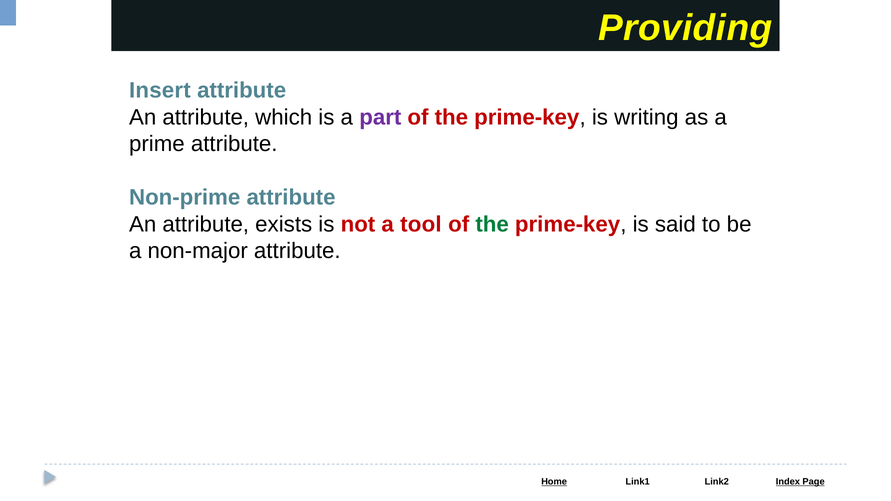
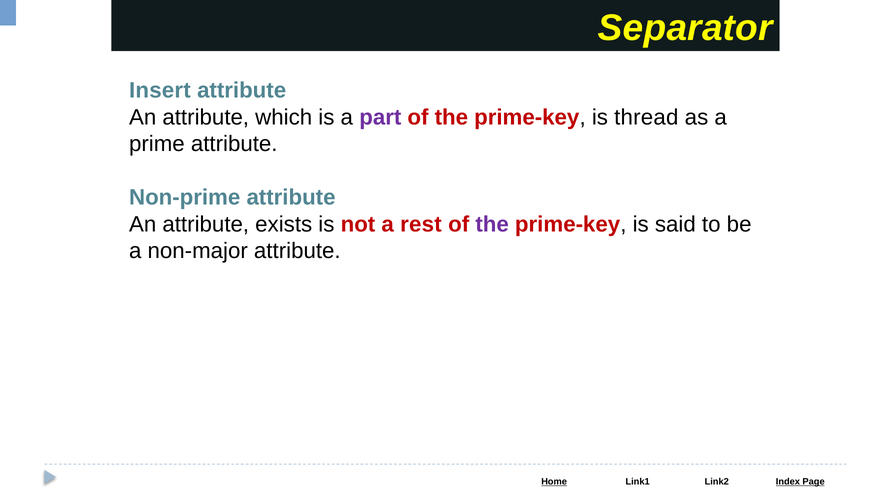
Providing: Providing -> Separator
writing: writing -> thread
tool: tool -> rest
the at (492, 224) colour: green -> purple
